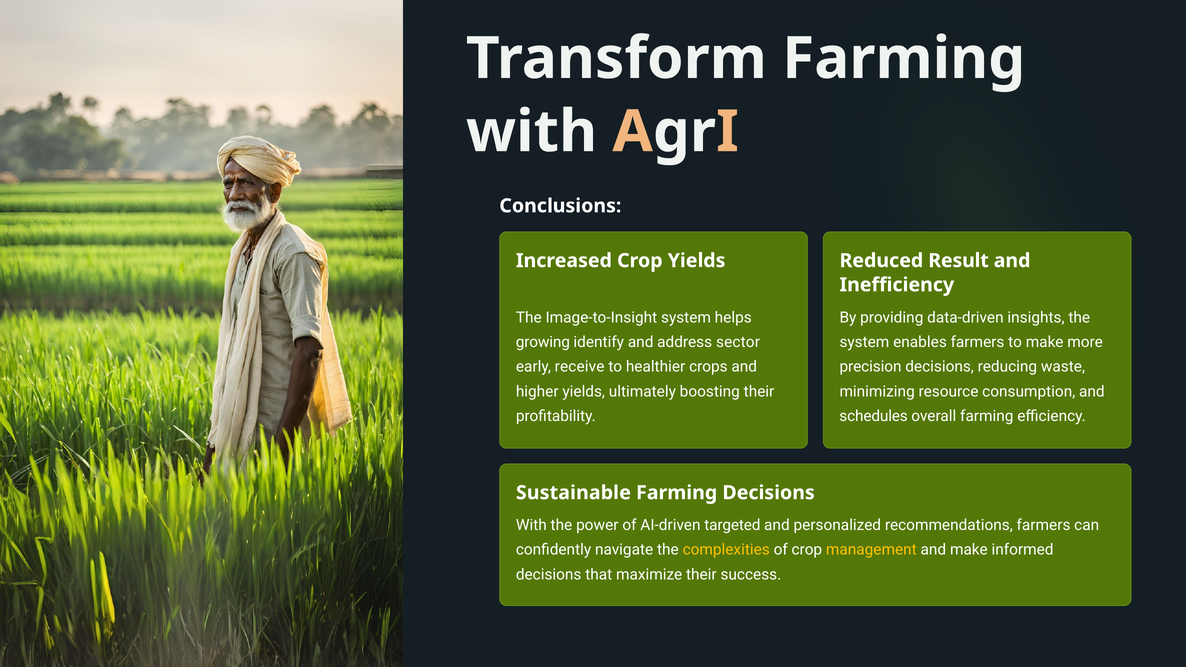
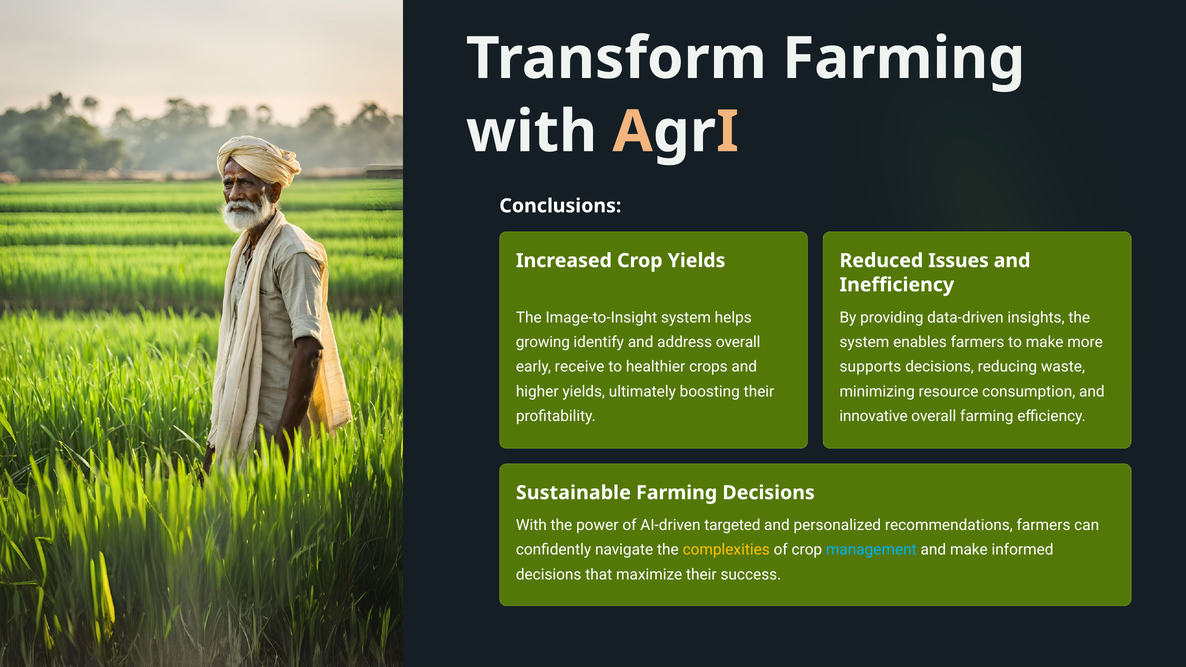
Result: Result -> Issues
address sector: sector -> overall
precision: precision -> supports
schedules: schedules -> innovative
management colour: yellow -> light blue
